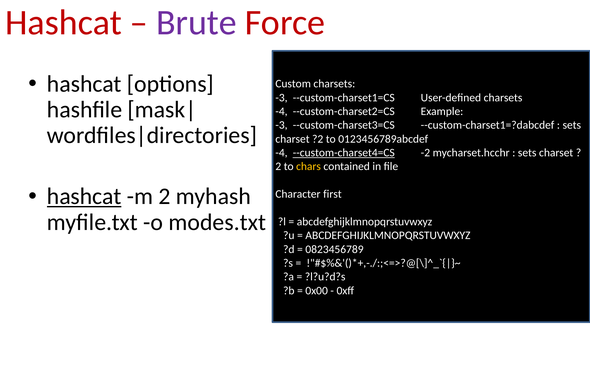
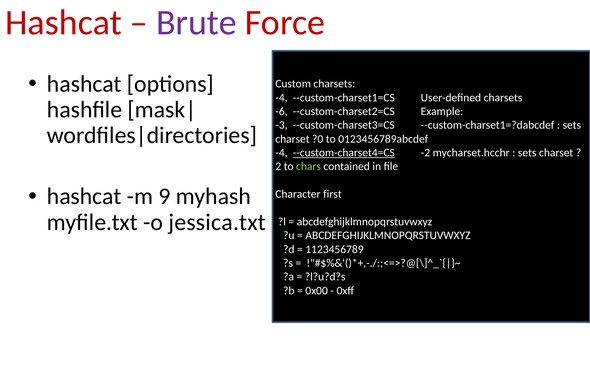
-3 at (281, 98): -3 -> -4
-4 at (281, 111): -4 -> -6
?2: ?2 -> ?0
chars colour: yellow -> light green
hashcat at (84, 196) underline: present -> none
m 2: 2 -> 9
modes.txt: modes.txt -> jessica.txt
0823456789: 0823456789 -> 1123456789
